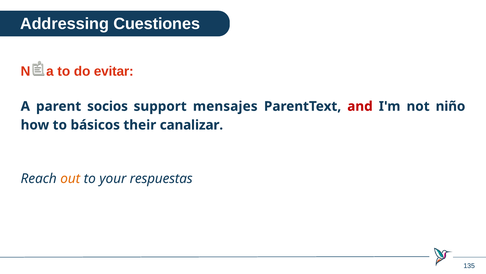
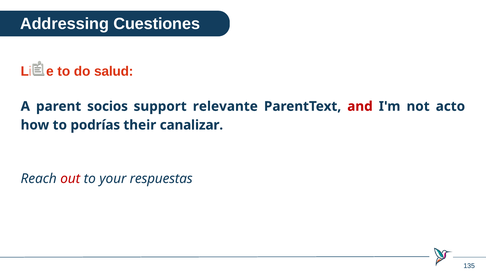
Nada: Nada -> Libre
evitar: evitar -> salud
mensajes: mensajes -> relevante
niño: niño -> acto
básicos: básicos -> podrías
out colour: orange -> red
